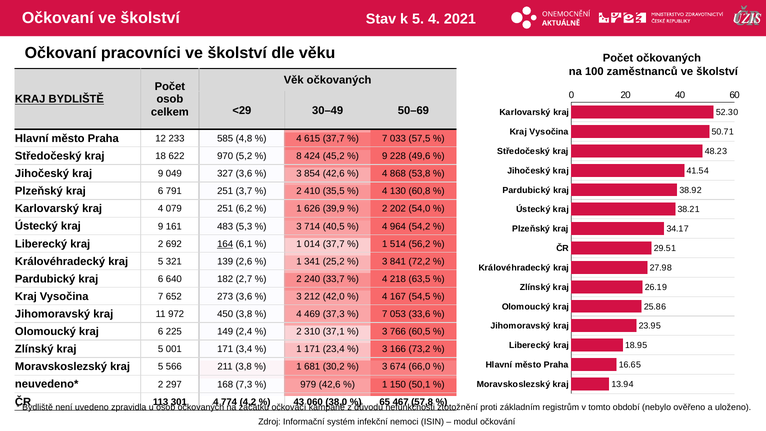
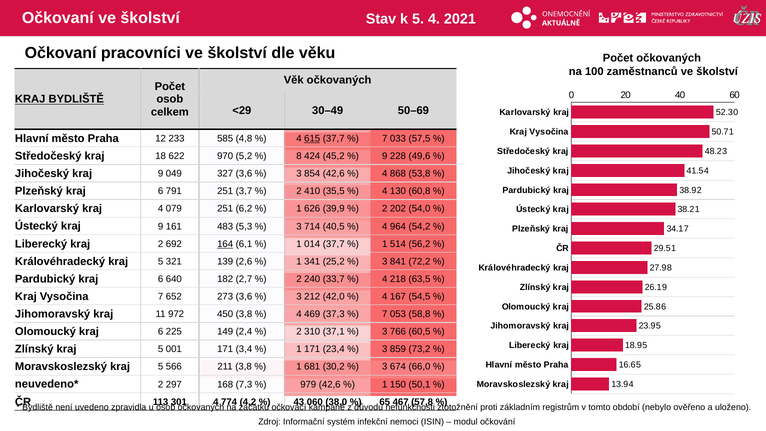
615 underline: none -> present
33,6: 33,6 -> 58,8
166: 166 -> 859
